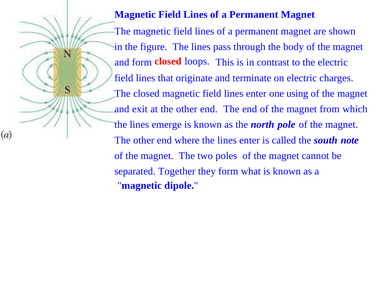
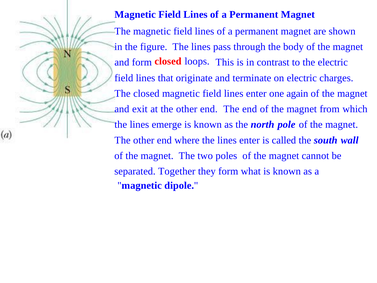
using: using -> again
note: note -> wall
